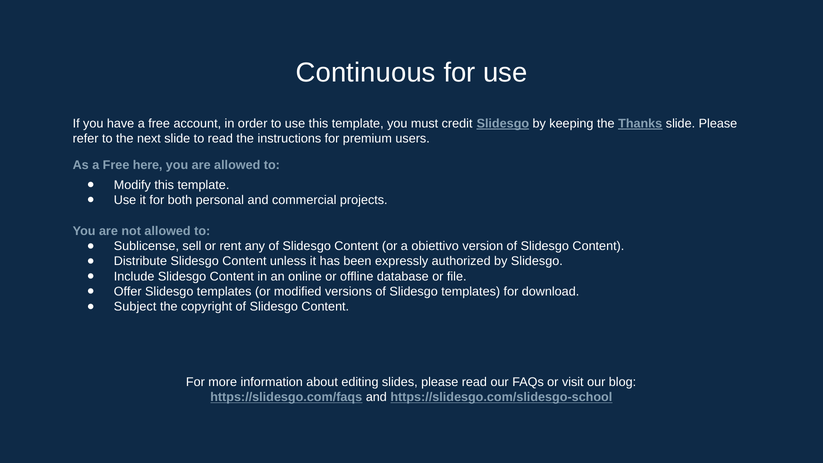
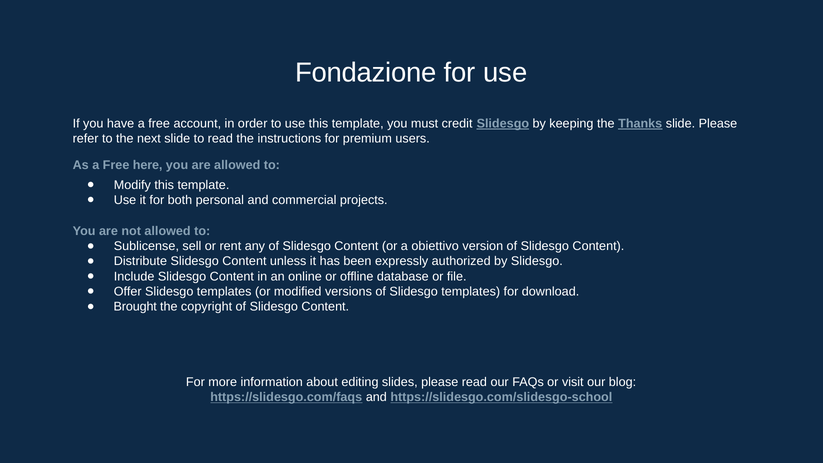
Continuous: Continuous -> Fondazione
Subject: Subject -> Brought
